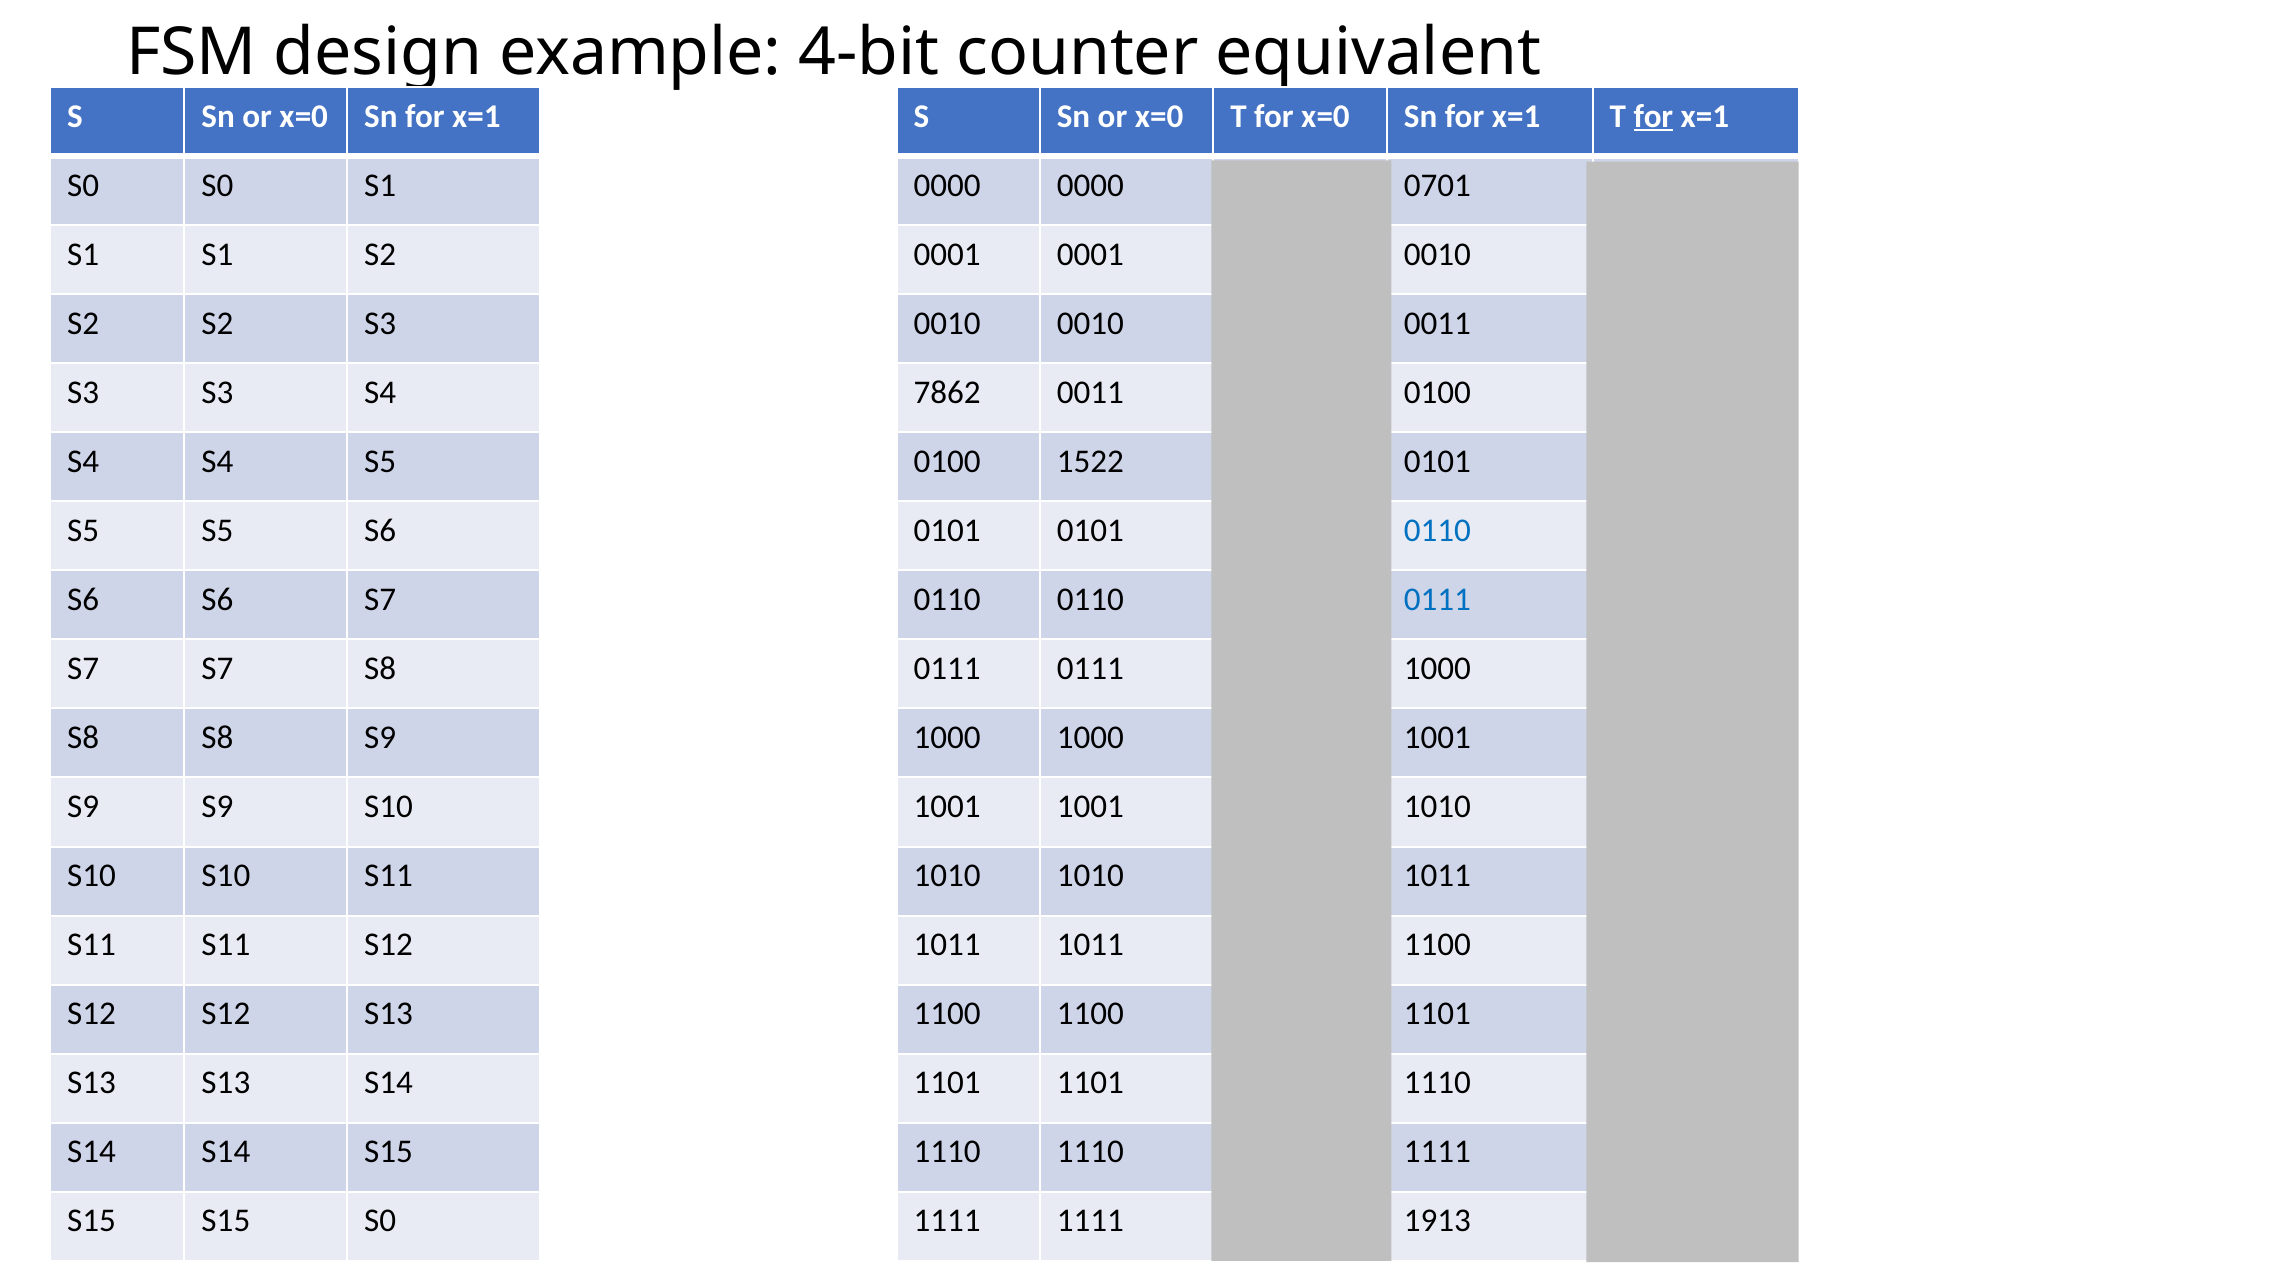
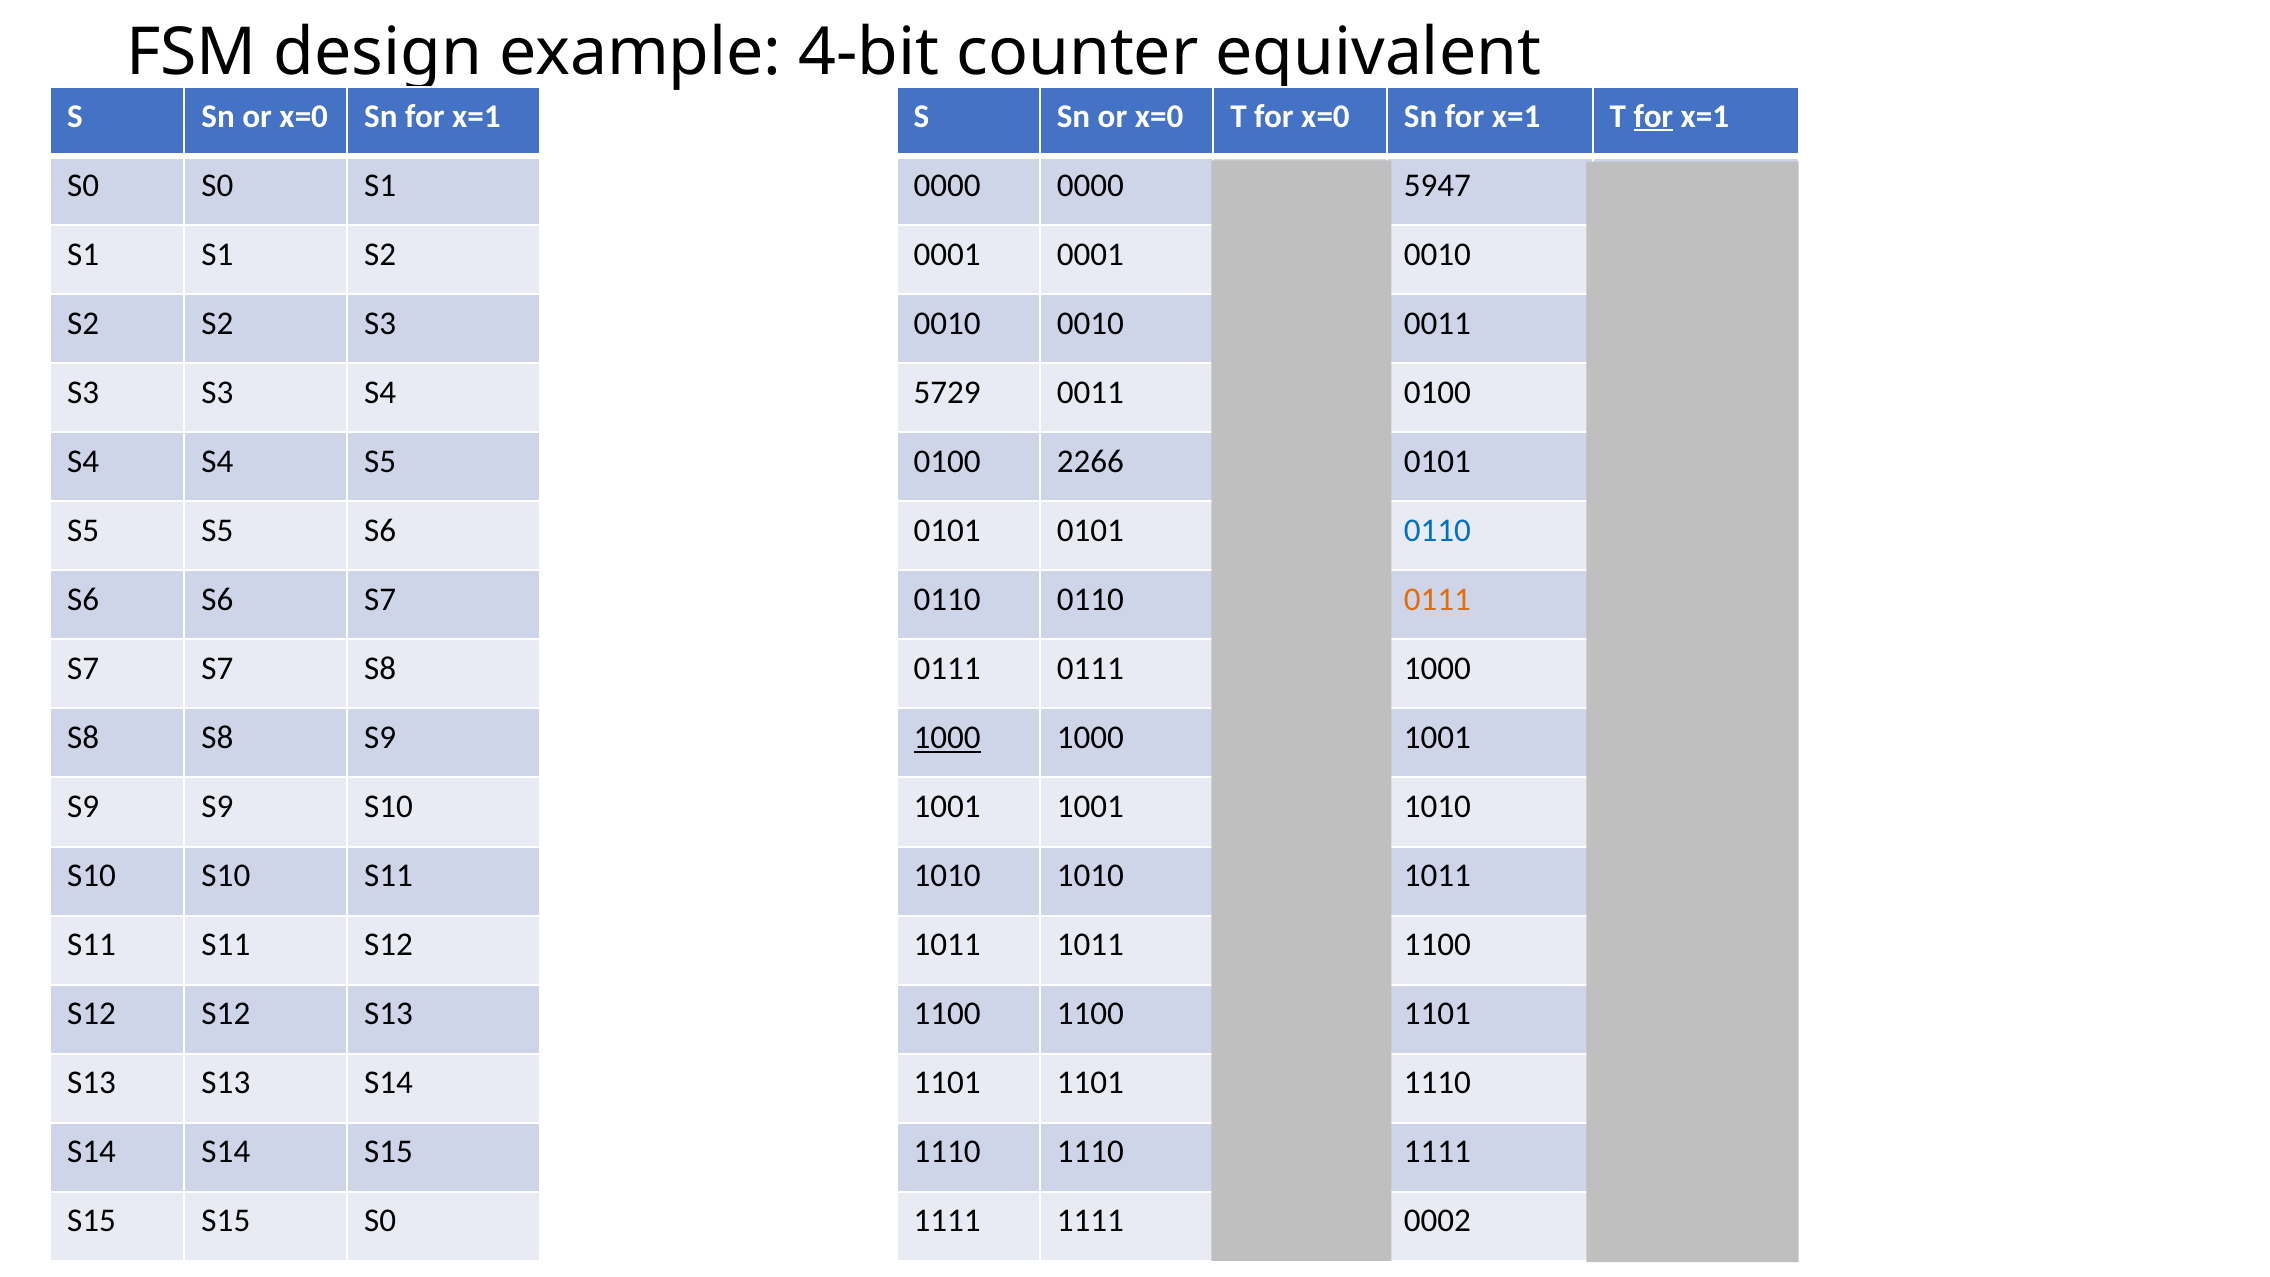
0701: 0701 -> 5947
7862: 7862 -> 5729
1522: 1522 -> 2266
0111 at (1437, 599) colour: blue -> orange
1000 at (947, 737) underline: none -> present
1913: 1913 -> 0002
